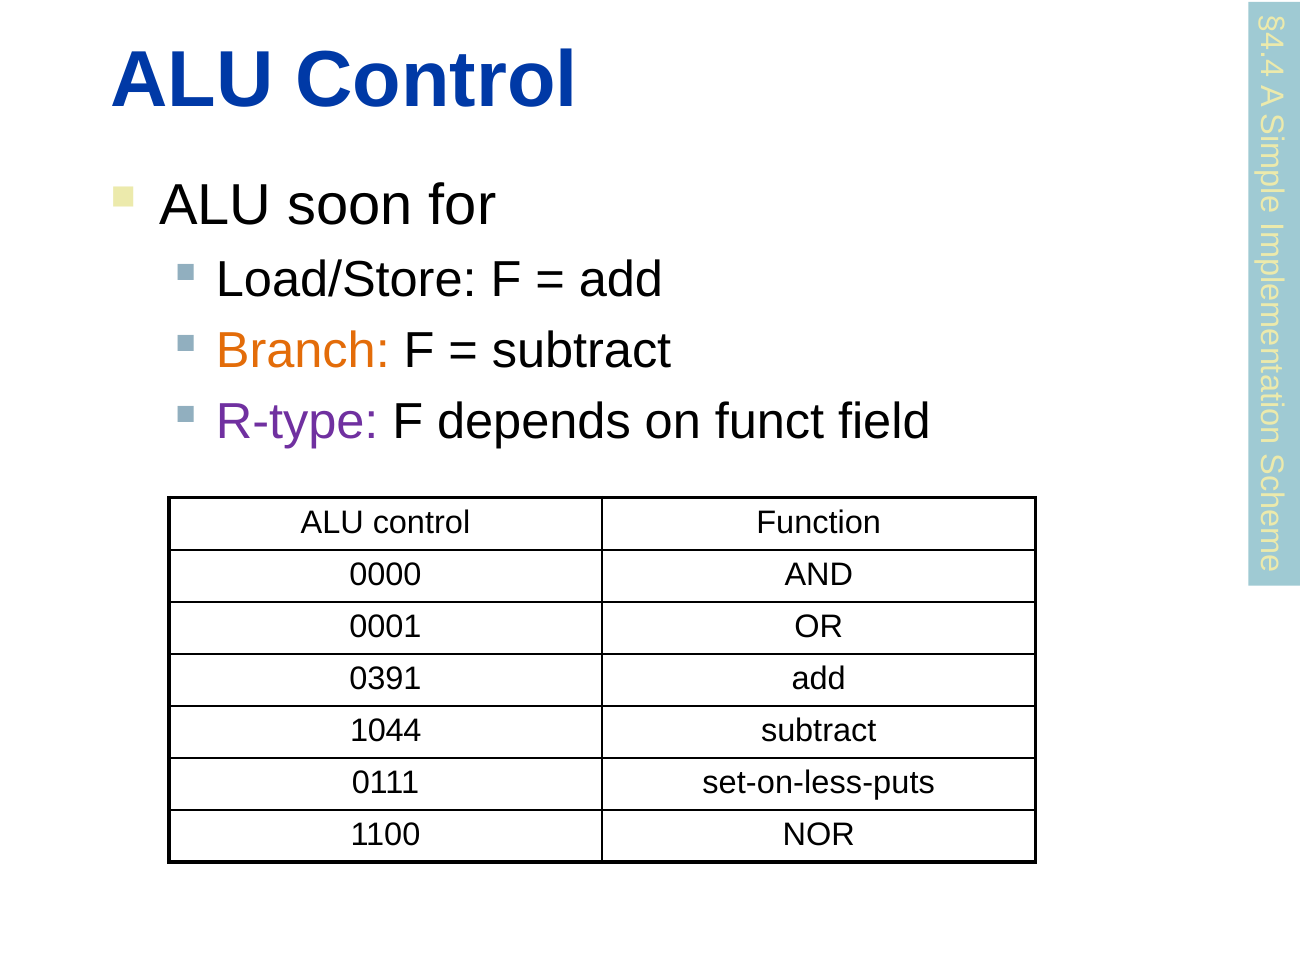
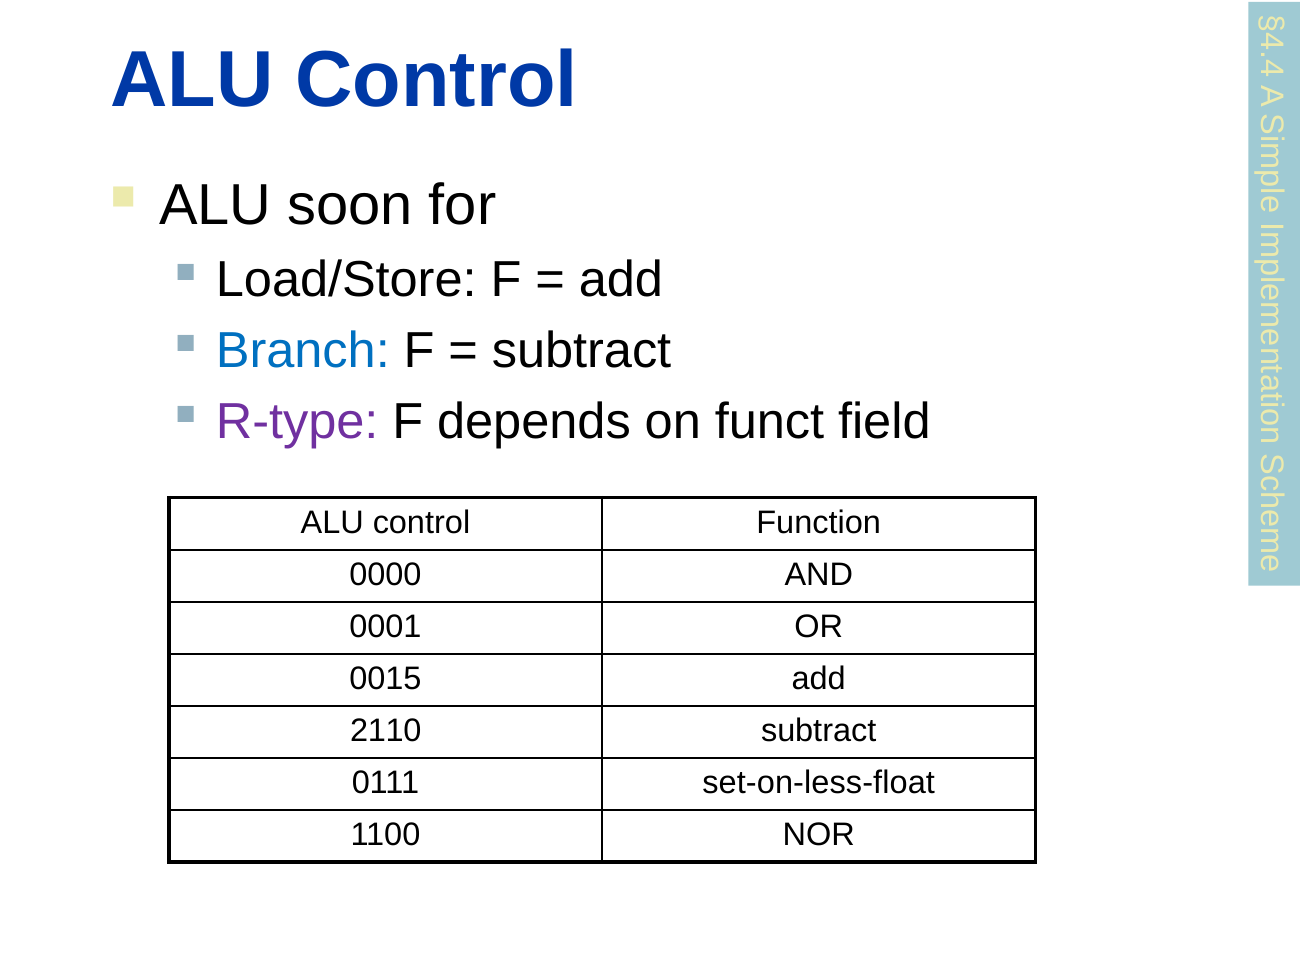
Branch colour: orange -> blue
0391: 0391 -> 0015
1044: 1044 -> 2110
set-on-less-puts: set-on-less-puts -> set-on-less-float
